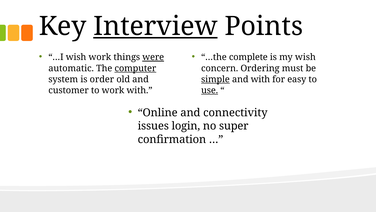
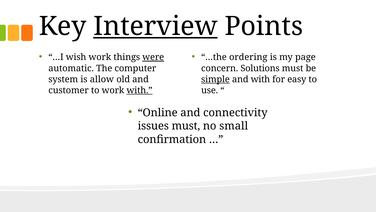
complete: complete -> ordering
my wish: wish -> page
computer underline: present -> none
Ordering: Ordering -> Solutions
order: order -> allow
with at (140, 90) underline: none -> present
use underline: present -> none
issues login: login -> must
super: super -> small
